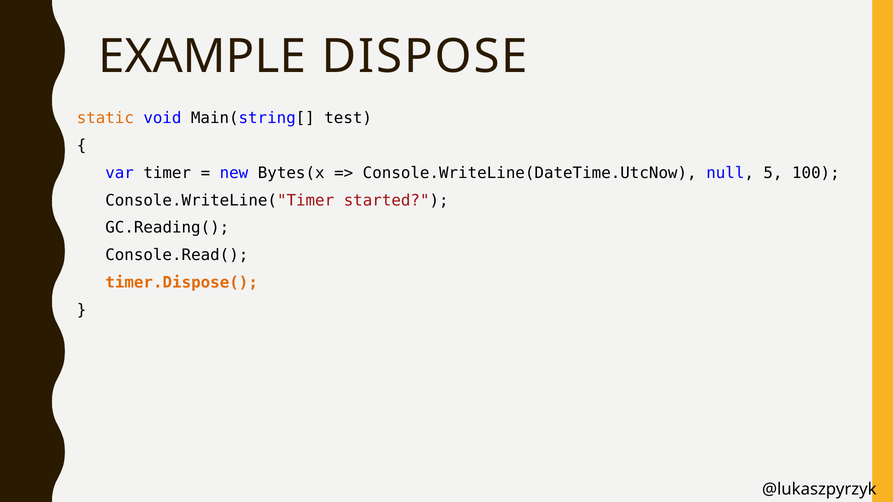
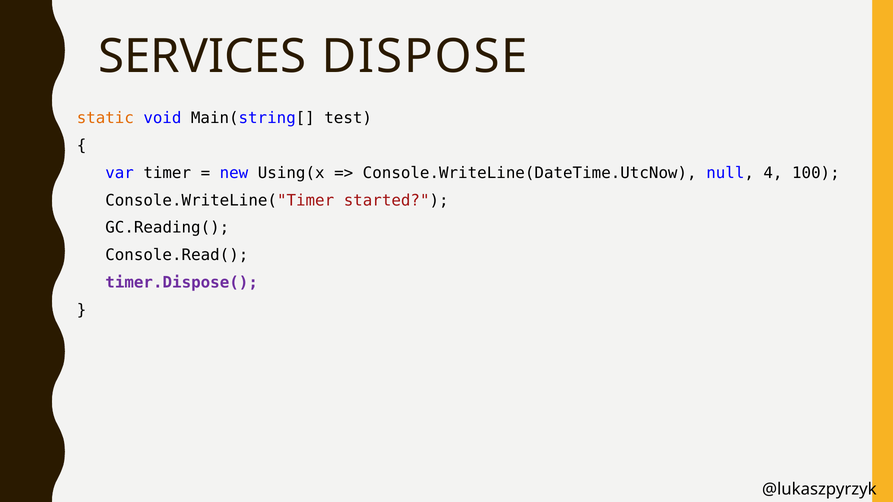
EXAMPLE: EXAMPLE -> SERVICES
Bytes(x: Bytes(x -> Using(x
5: 5 -> 4
timer.Dispose( colour: orange -> purple
